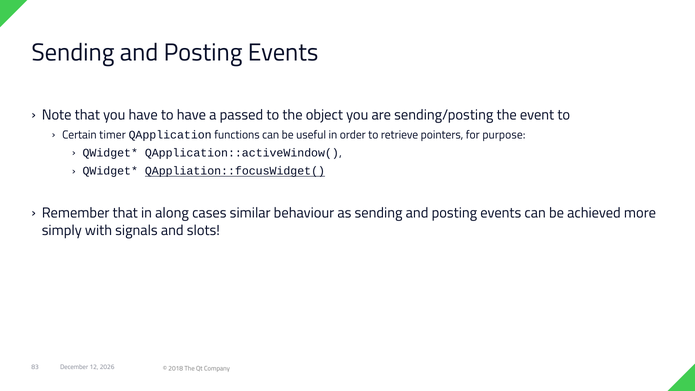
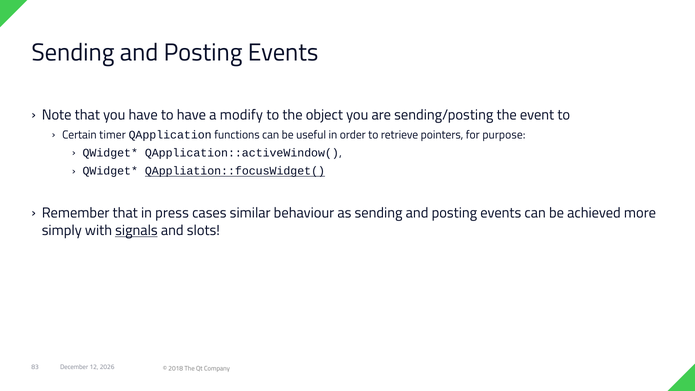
passed: passed -> modify
along: along -> press
signals underline: none -> present
